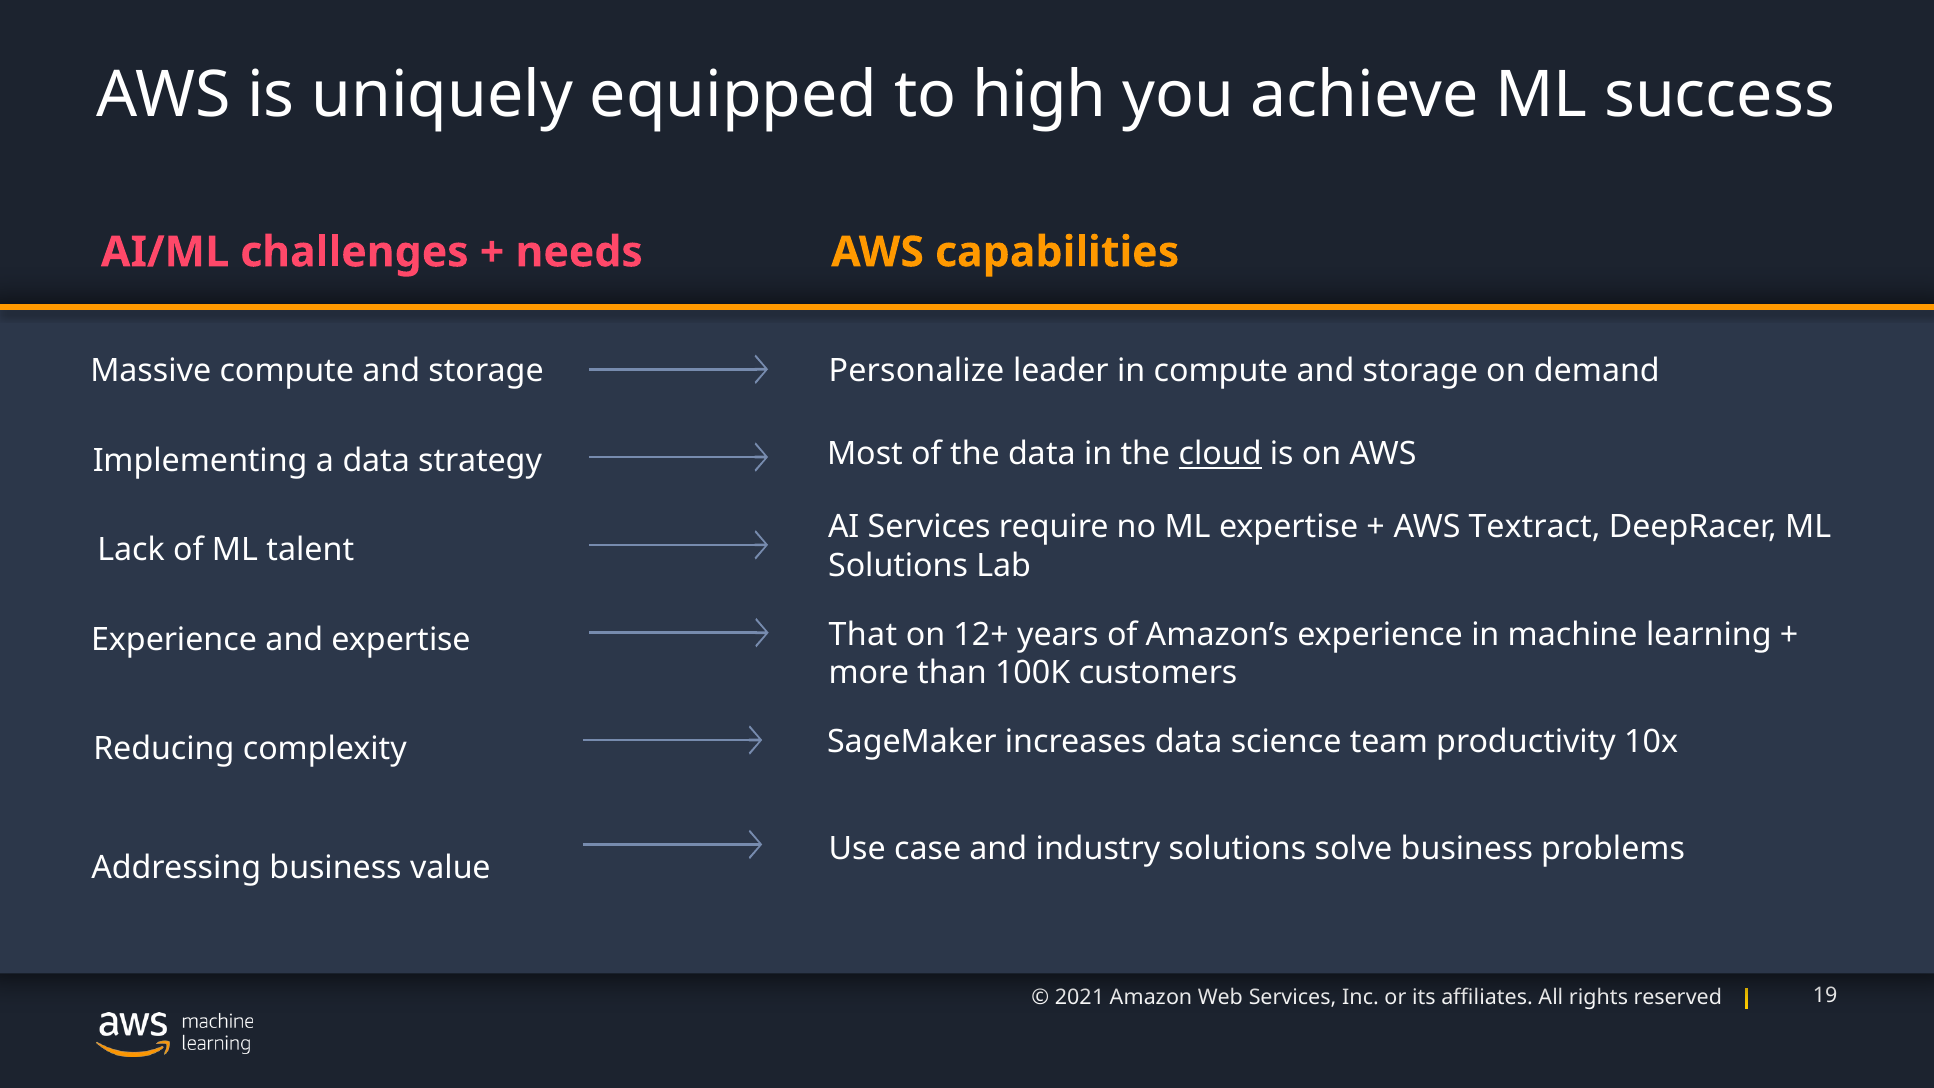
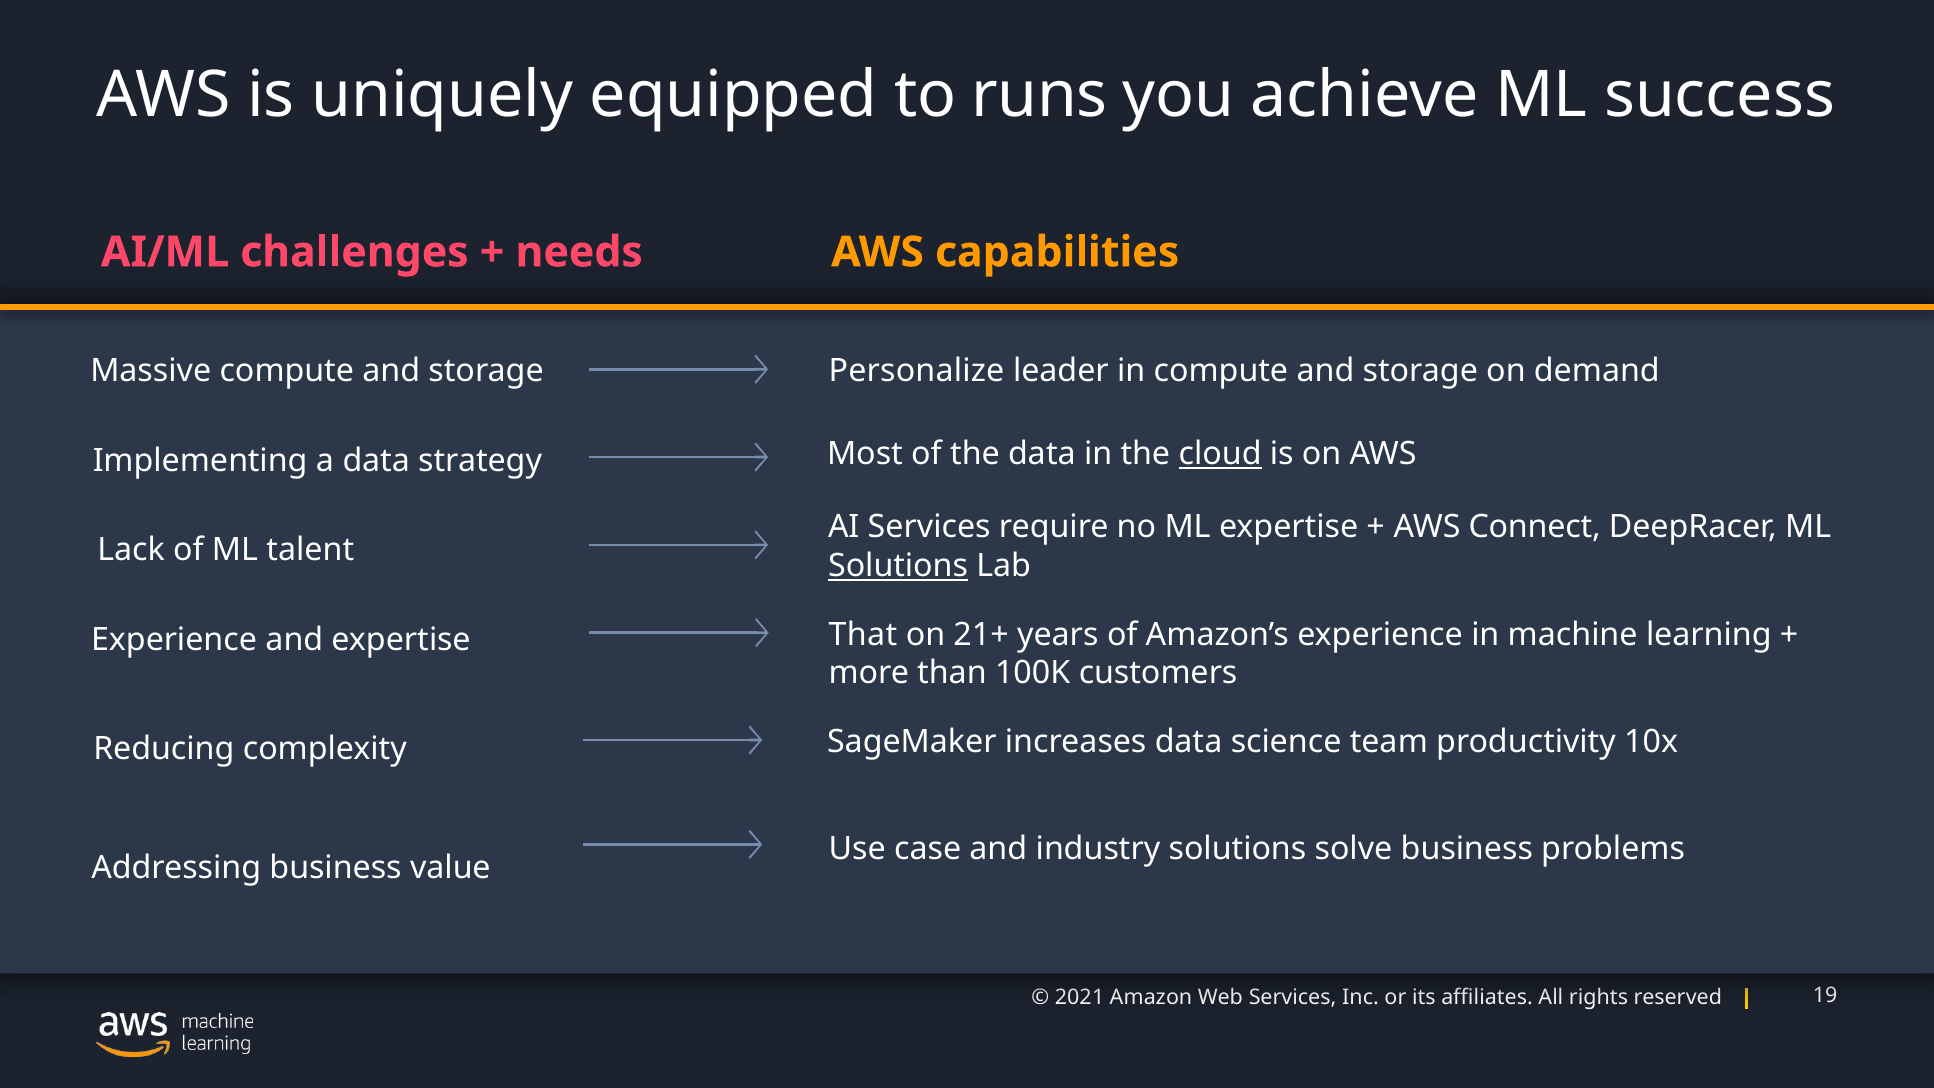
high: high -> runs
Textract: Textract -> Connect
Solutions at (898, 566) underline: none -> present
12+: 12+ -> 21+
